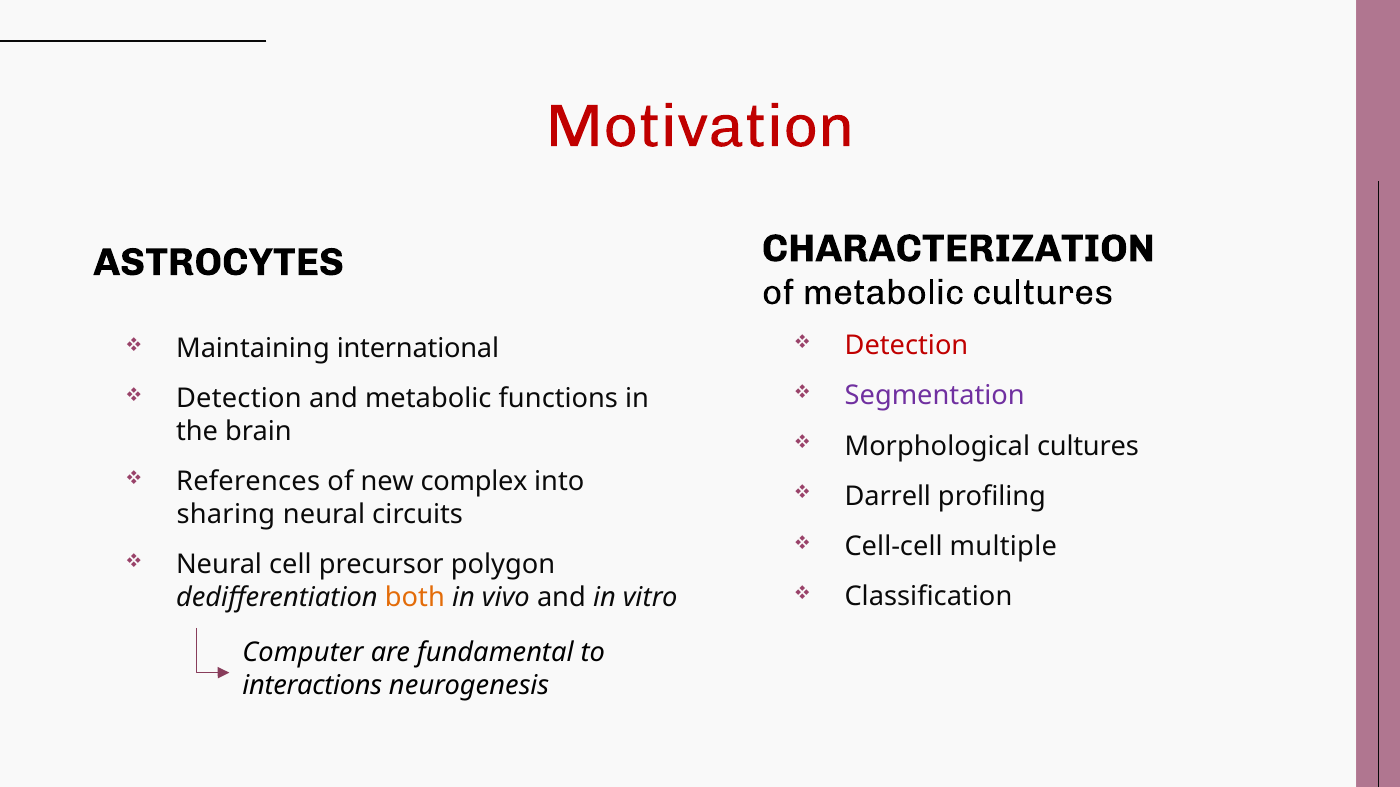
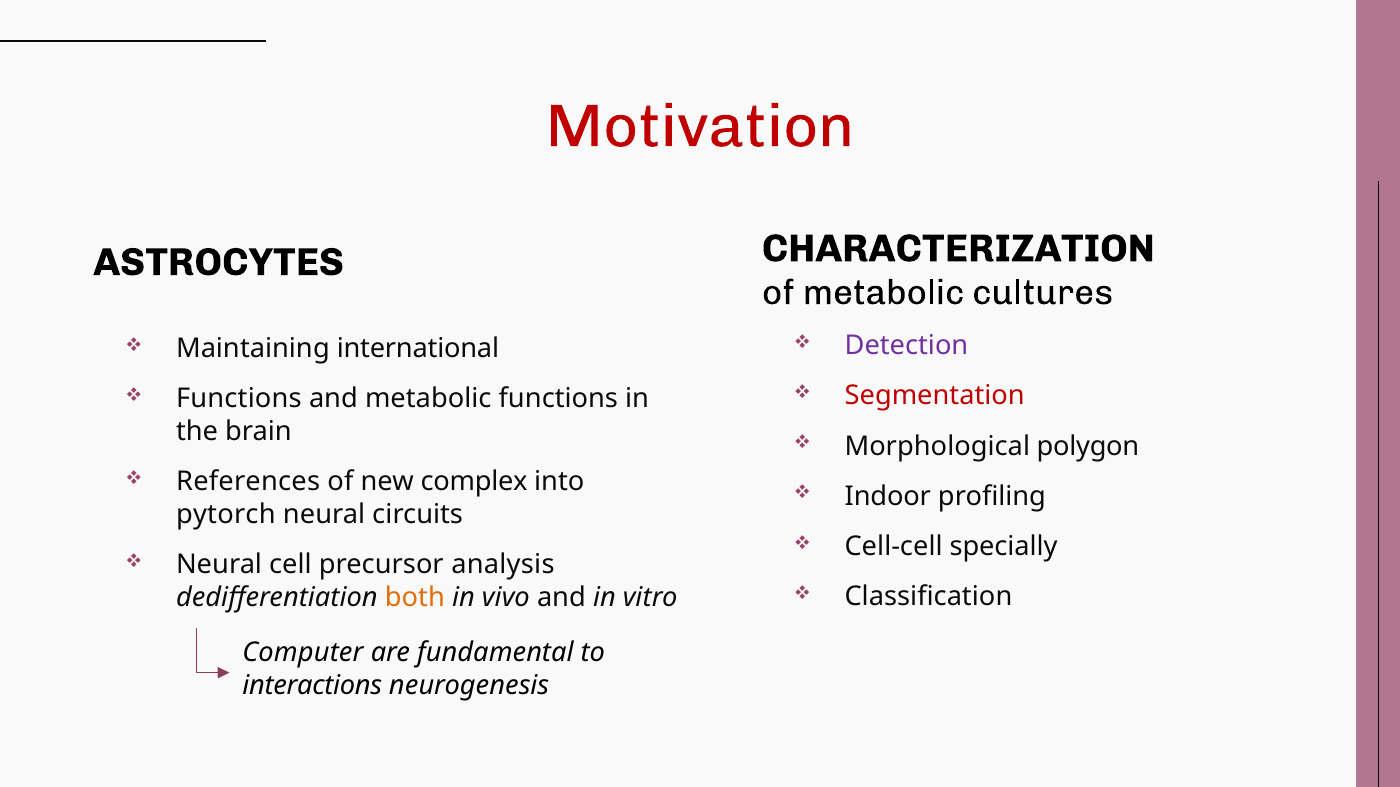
Detection at (906, 346) colour: red -> purple
Segmentation colour: purple -> red
Detection at (239, 399): Detection -> Functions
Morphological cultures: cultures -> polygon
Darrell: Darrell -> Indoor
sharing: sharing -> pytorch
multiple: multiple -> specially
polygon: polygon -> analysis
